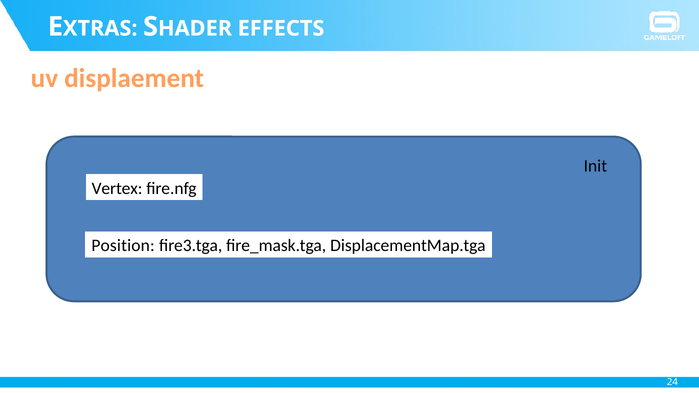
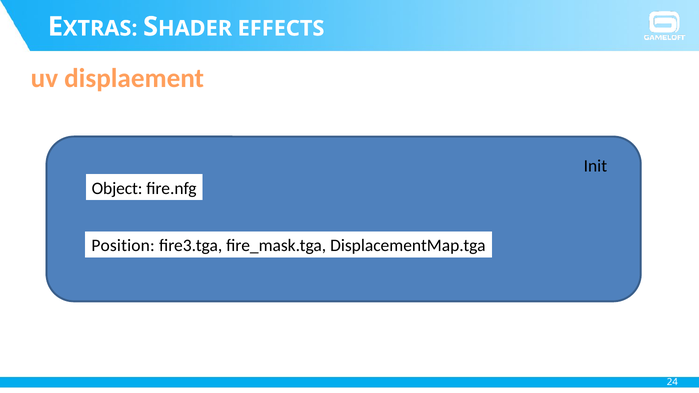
Vertex: Vertex -> Object
